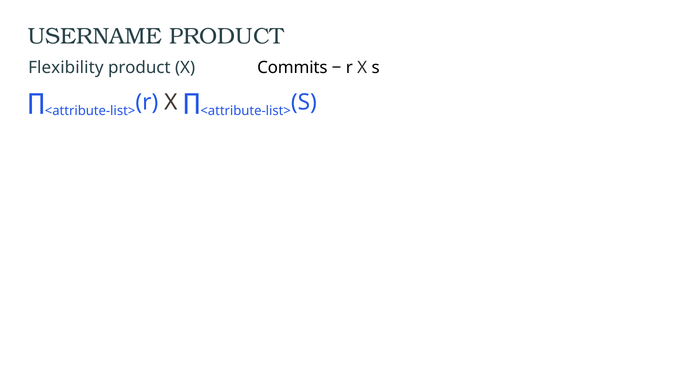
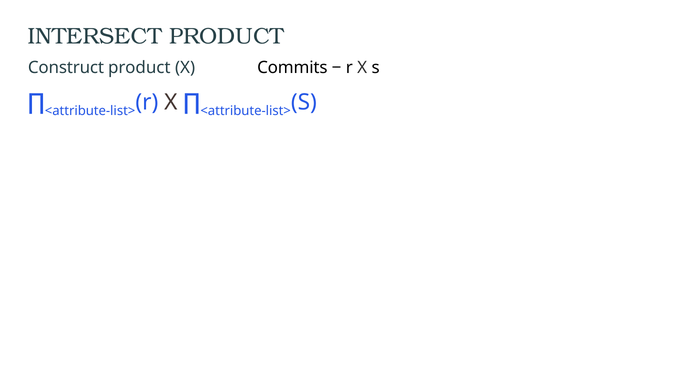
USERNAME: USERNAME -> INTERSECT
Flexibility: Flexibility -> Construct
